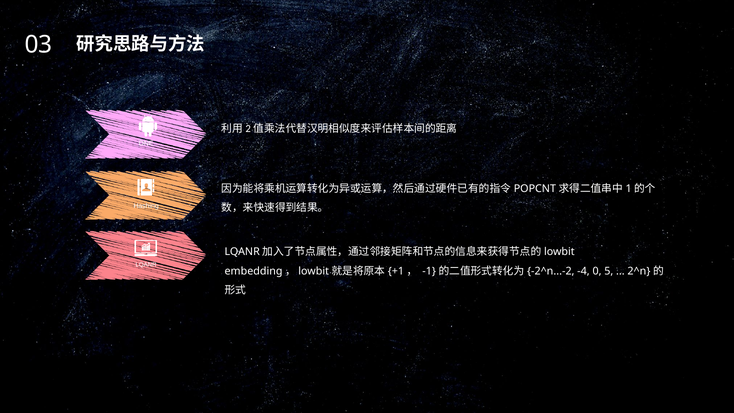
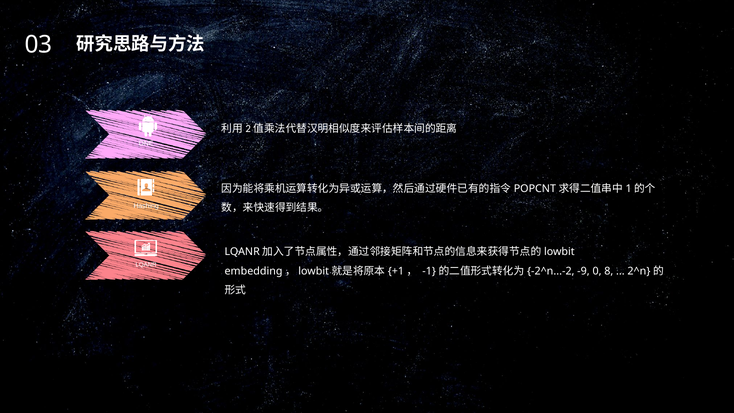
-4: -4 -> -9
5: 5 -> 8
